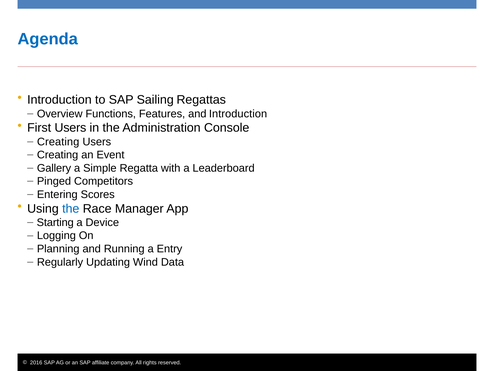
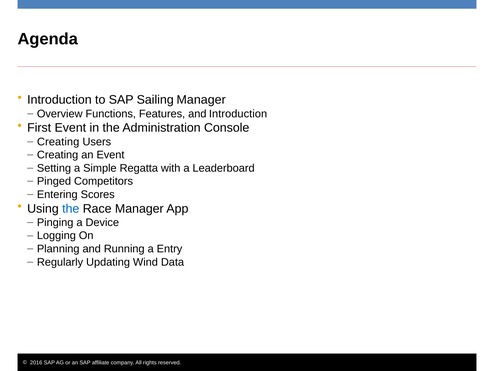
Agenda colour: blue -> black
Sailing Regattas: Regattas -> Manager
First Users: Users -> Event
Gallery: Gallery -> Setting
Starting: Starting -> Pinging
